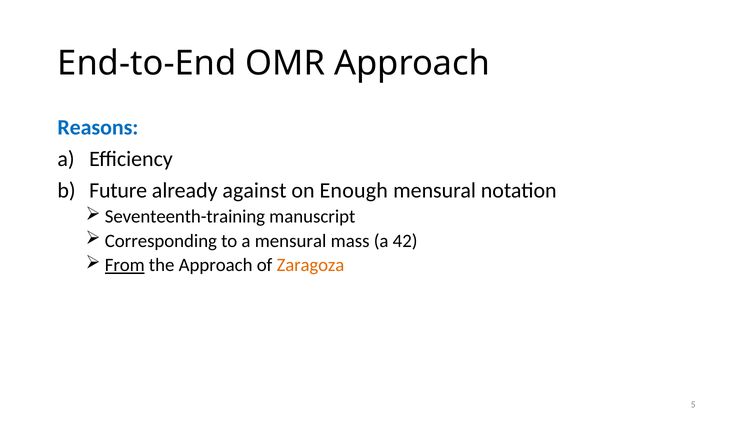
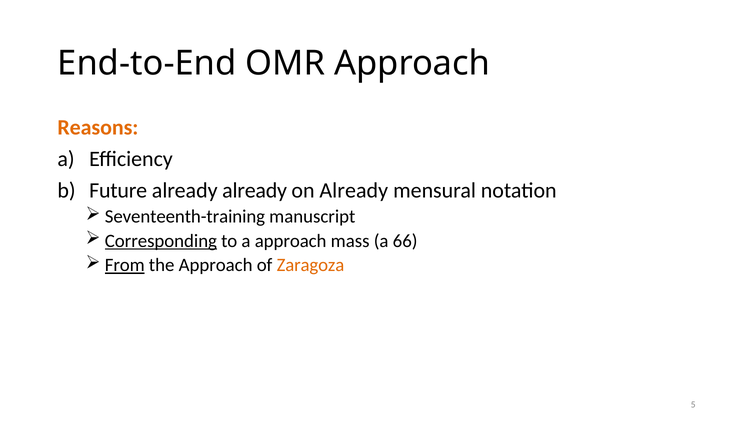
Reasons colour: blue -> orange
already against: against -> already
on Enough: Enough -> Already
Corresponding underline: none -> present
a mensural: mensural -> approach
42: 42 -> 66
